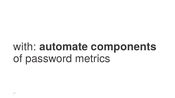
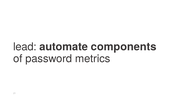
with: with -> lead
